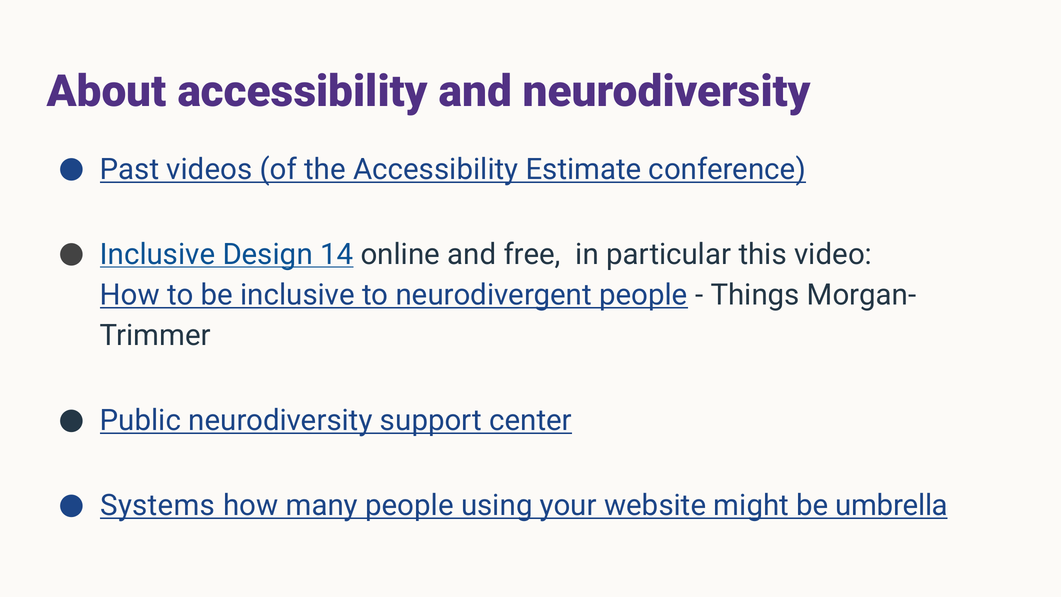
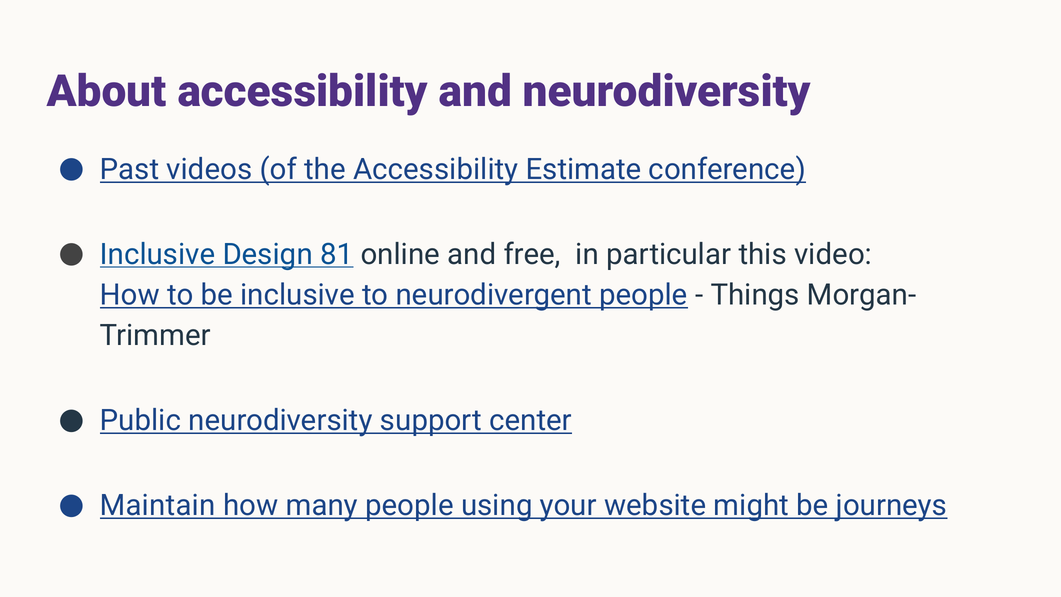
14: 14 -> 81
Systems: Systems -> Maintain
umbrella: umbrella -> journeys
